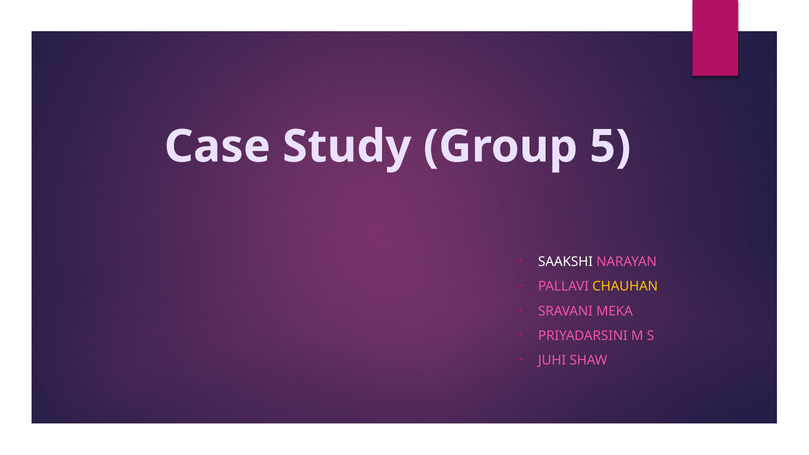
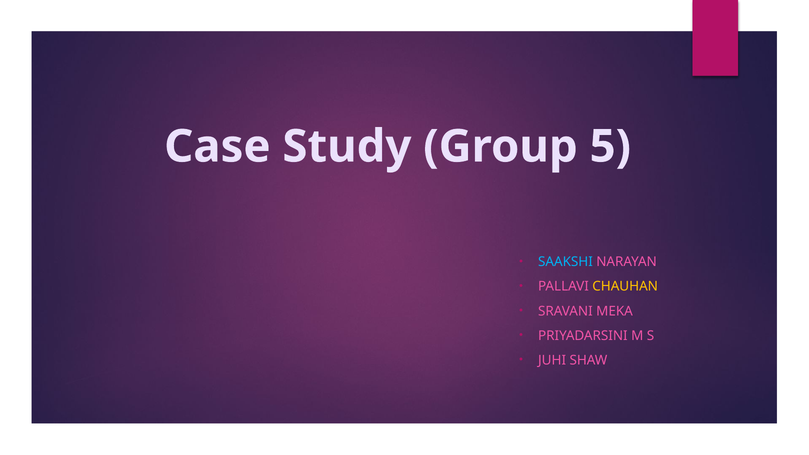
SAAKSHI colour: white -> light blue
